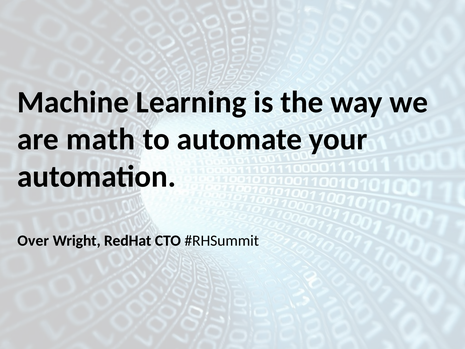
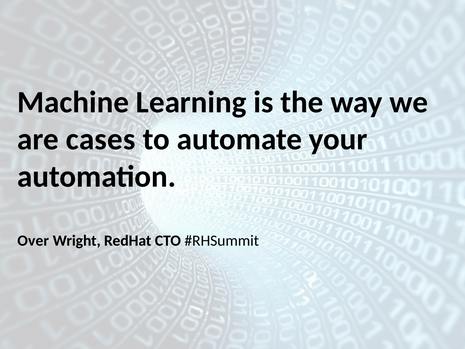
math: math -> cases
